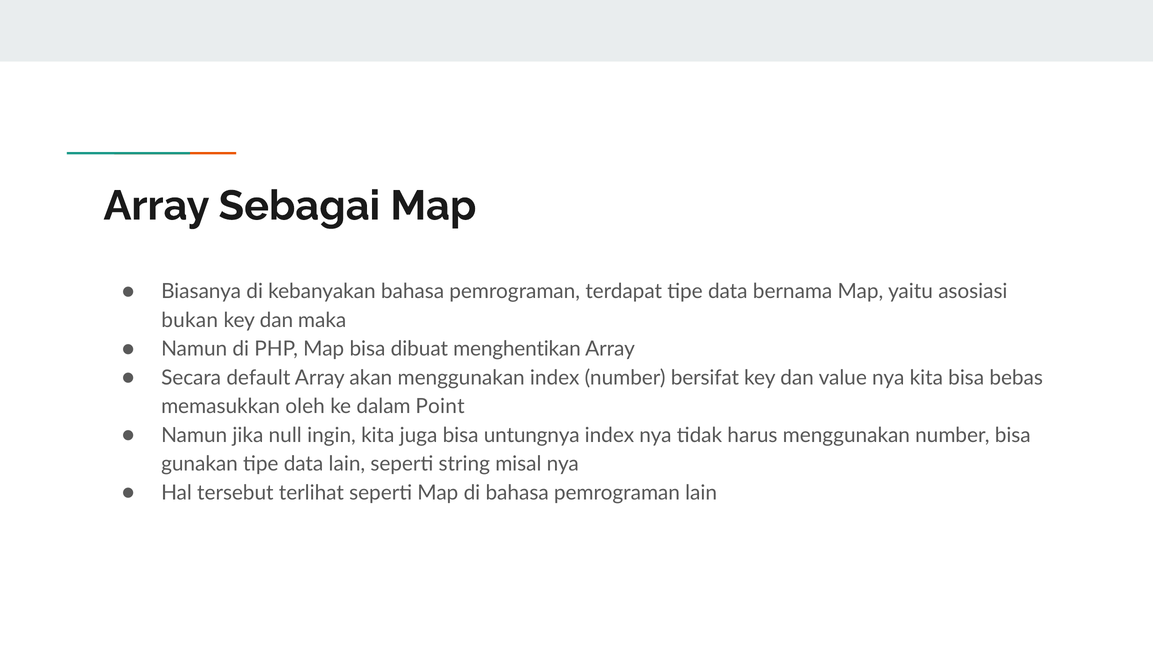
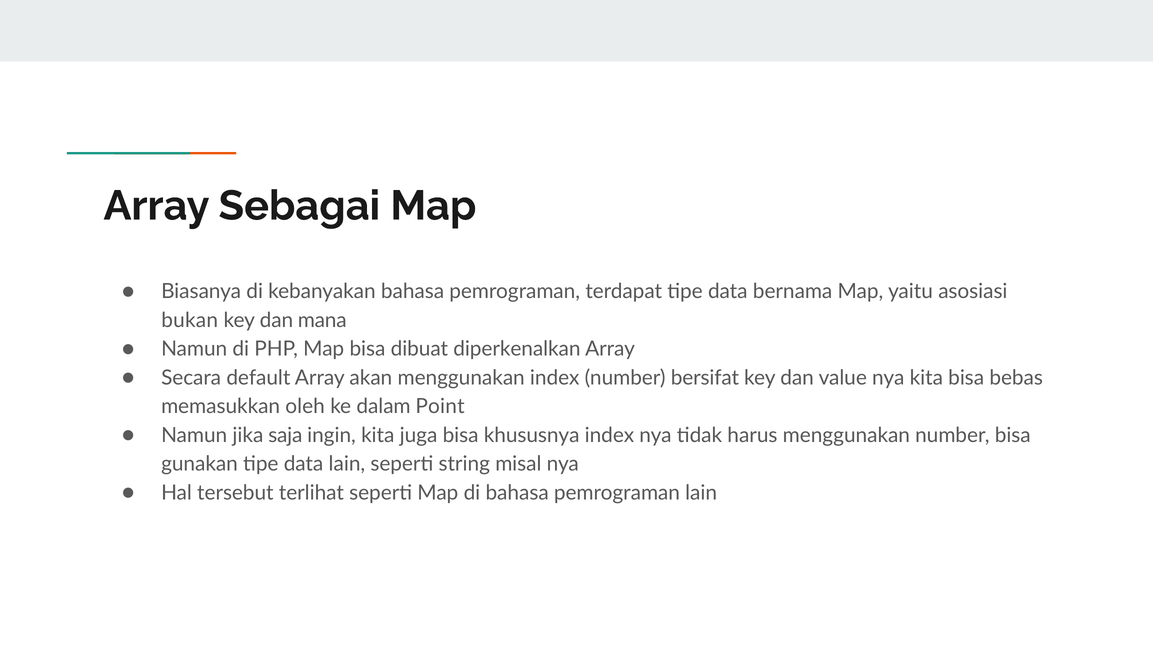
maka: maka -> mana
menghentikan: menghentikan -> diperkenalkan
null: null -> saja
untungnya: untungnya -> khususnya
